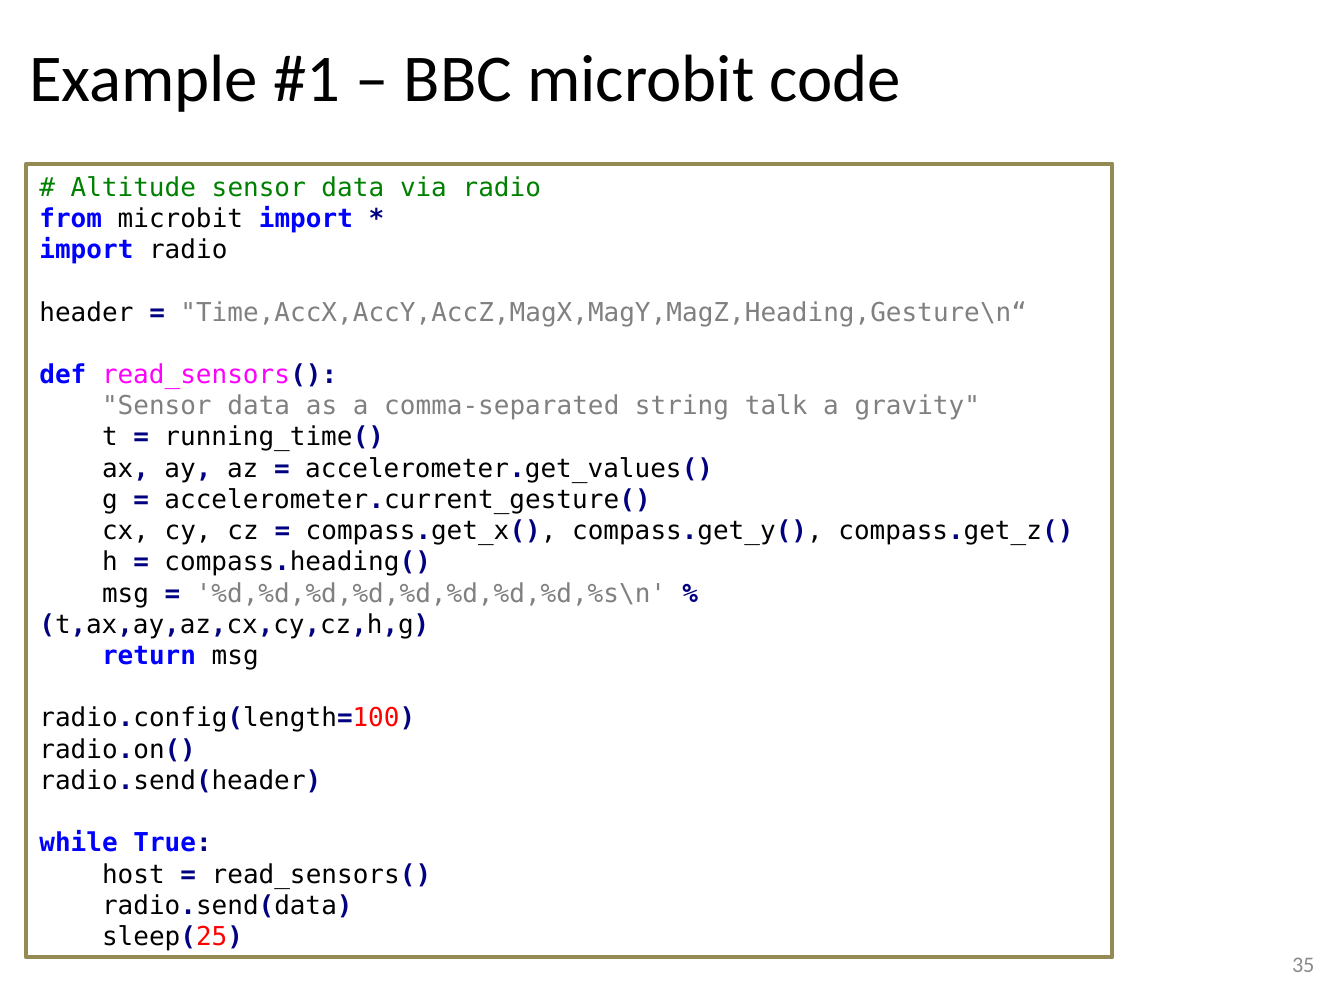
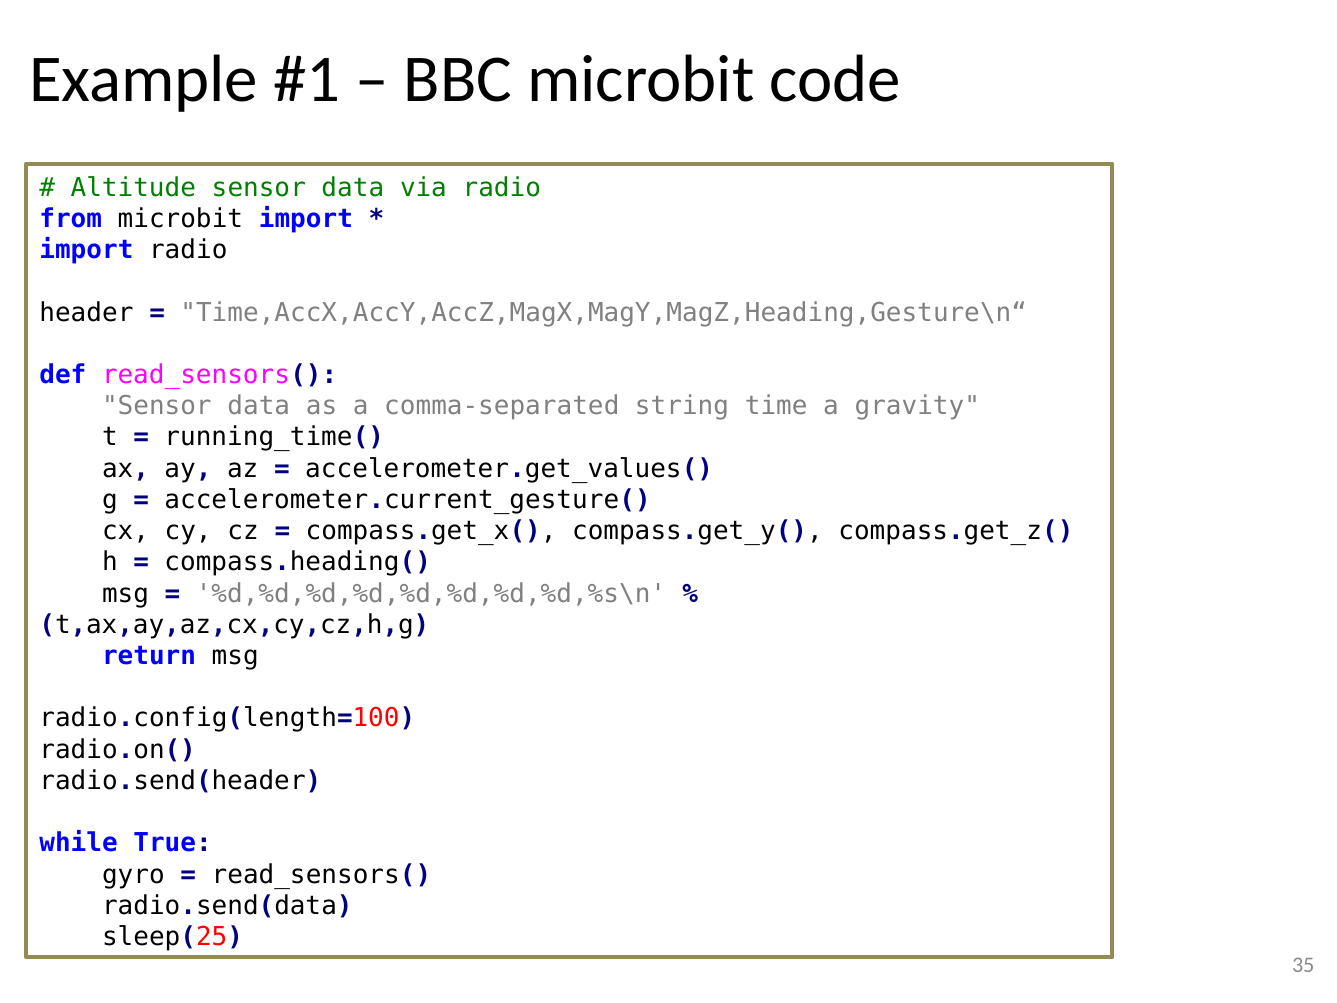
talk: talk -> time
host: host -> gyro
